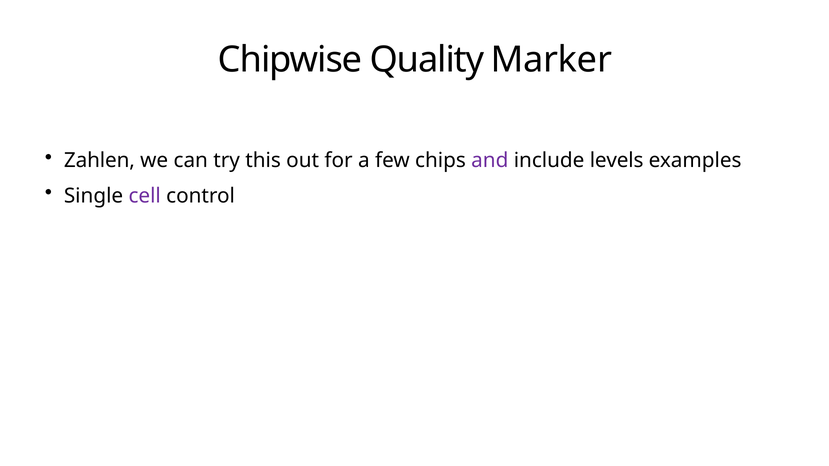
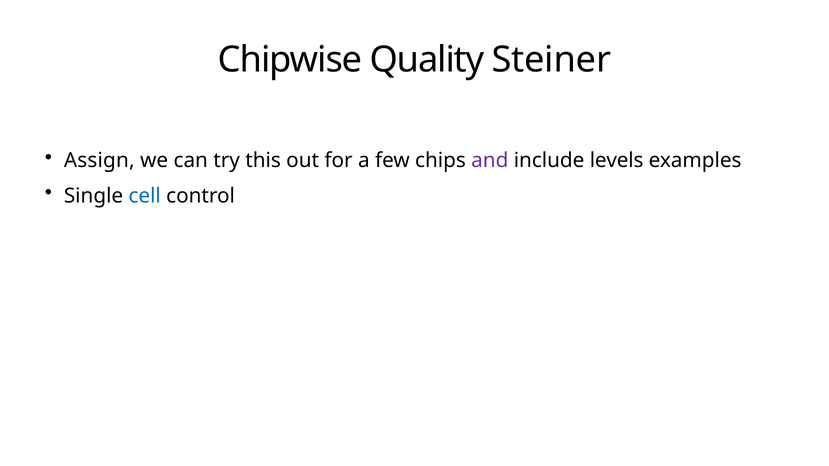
Marker: Marker -> Steiner
Zahlen: Zahlen -> Assign
cell colour: purple -> blue
